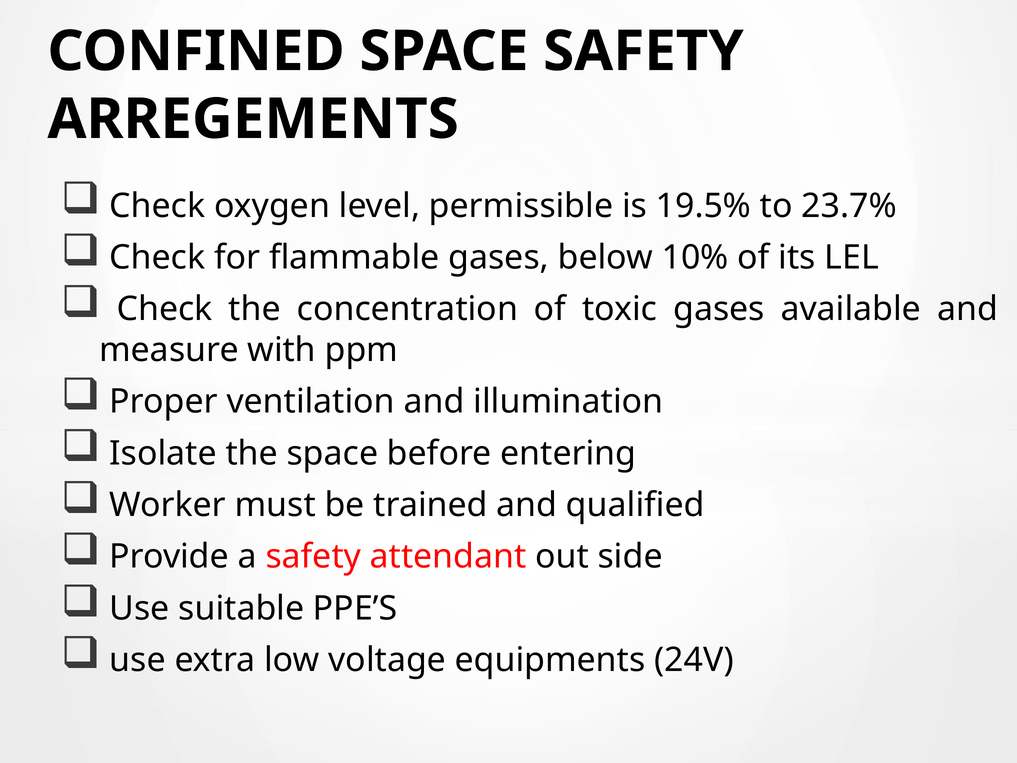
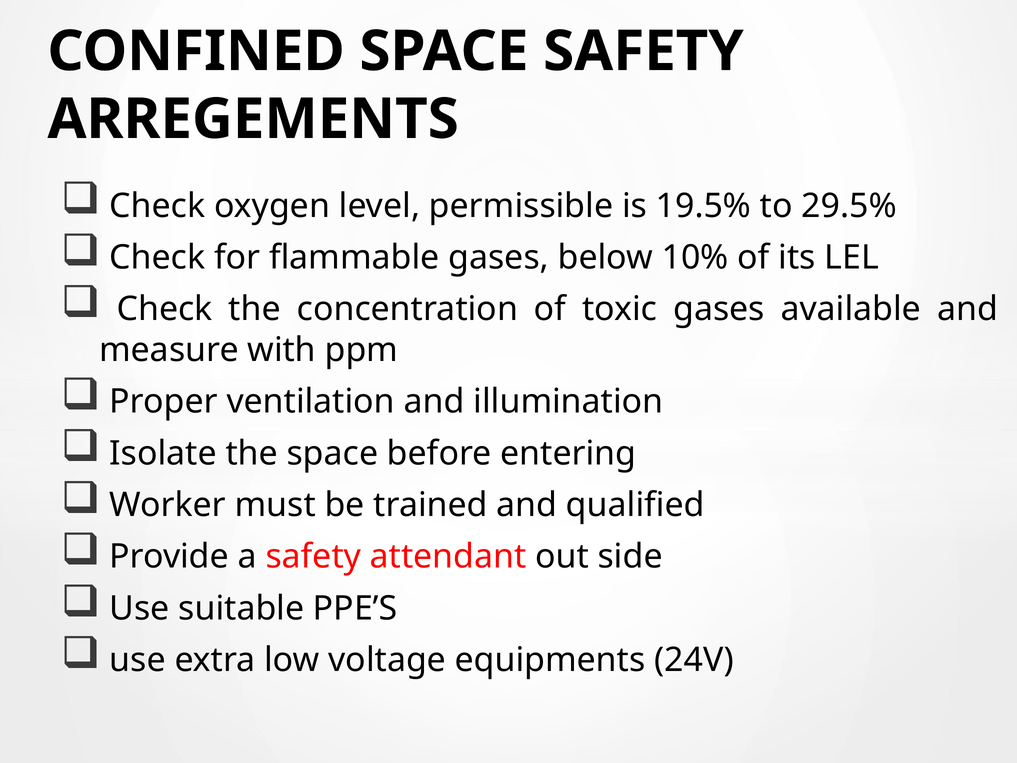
23.7%: 23.7% -> 29.5%
